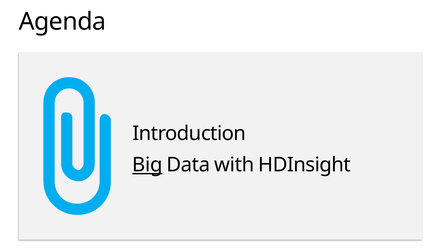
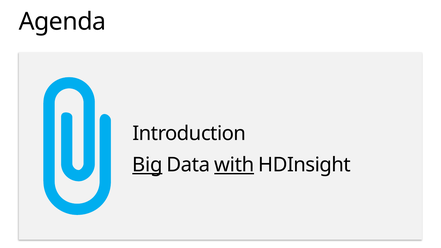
with underline: none -> present
